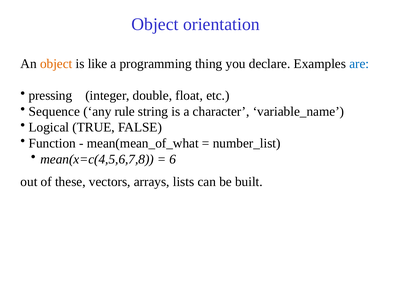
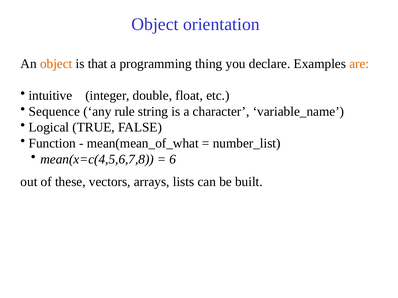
like: like -> that
are colour: blue -> orange
pressing: pressing -> intuitive
